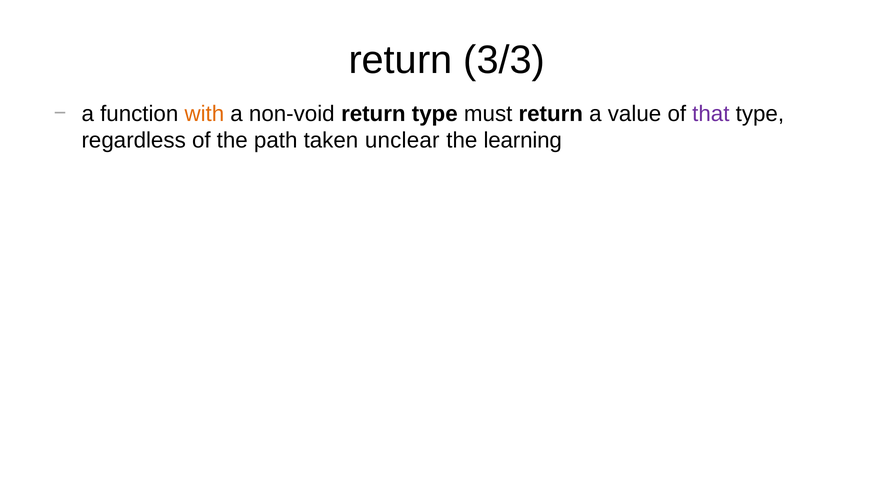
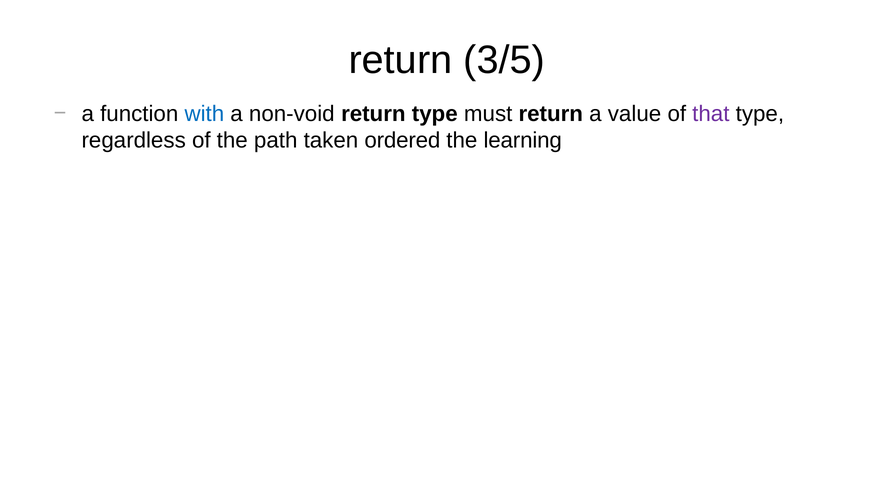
3/3: 3/3 -> 3/5
with colour: orange -> blue
unclear: unclear -> ordered
